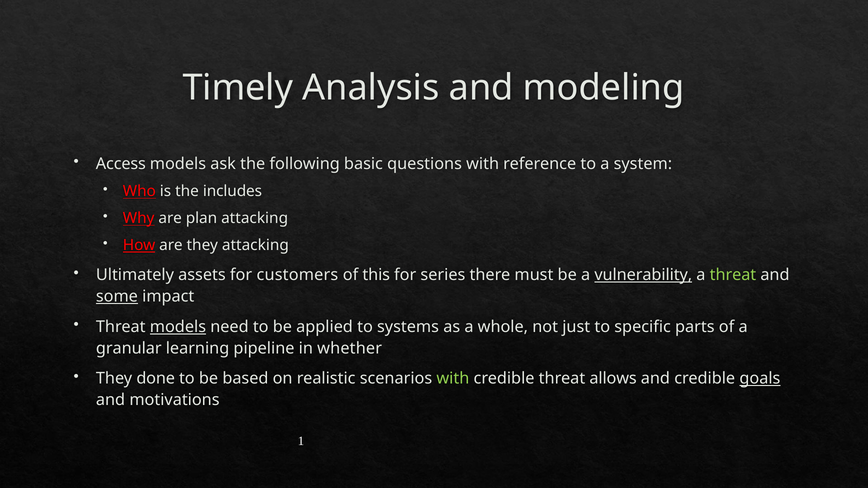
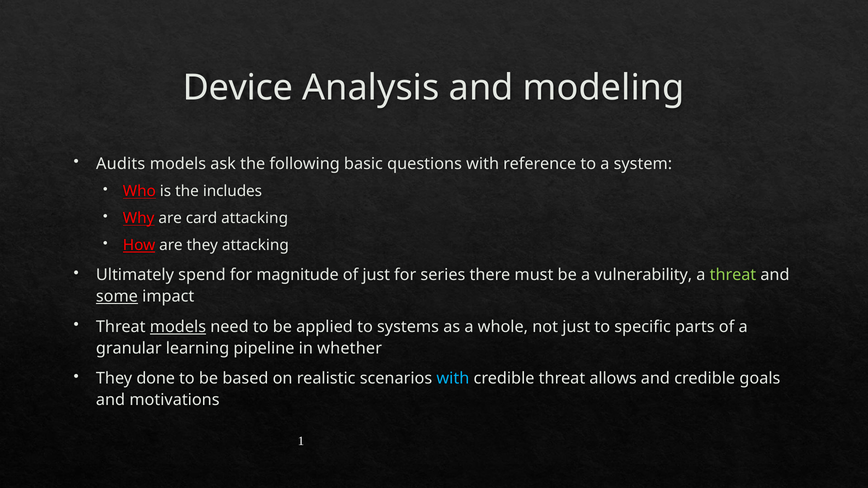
Timely: Timely -> Device
Access: Access -> Audits
plan: plan -> card
assets: assets -> spend
customers: customers -> magnitude
of this: this -> just
vulnerability underline: present -> none
with at (453, 379) colour: light green -> light blue
goals underline: present -> none
